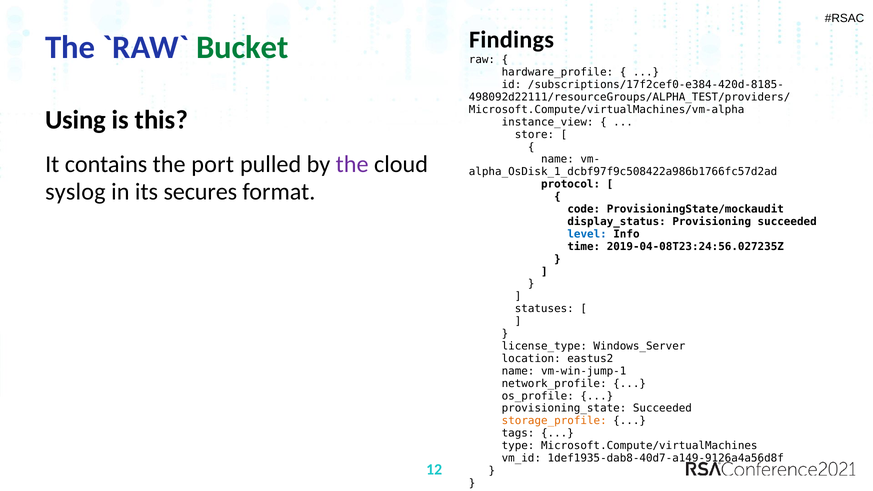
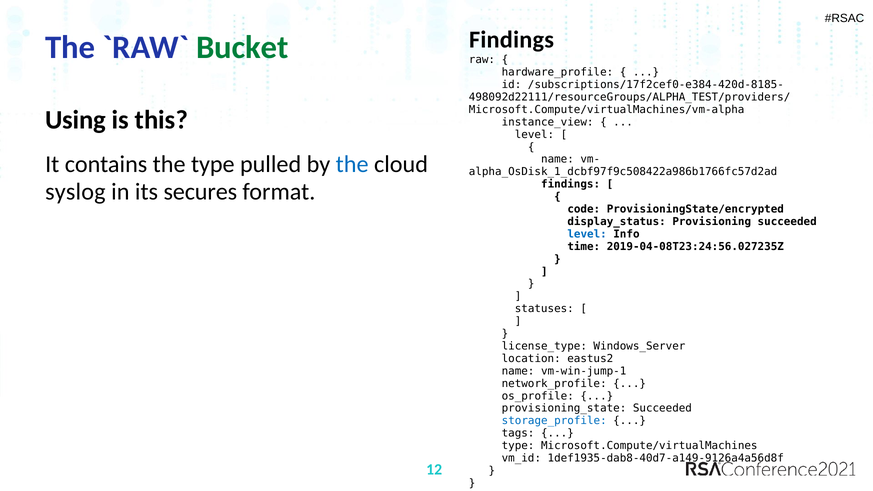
store at (534, 135): store -> level
the port: port -> type
the at (352, 164) colour: purple -> blue
protocol at (571, 184): protocol -> findings
ProvisioningState/mockaudit: ProvisioningState/mockaudit -> ProvisioningState/encrypted
storage_profile colour: orange -> blue
